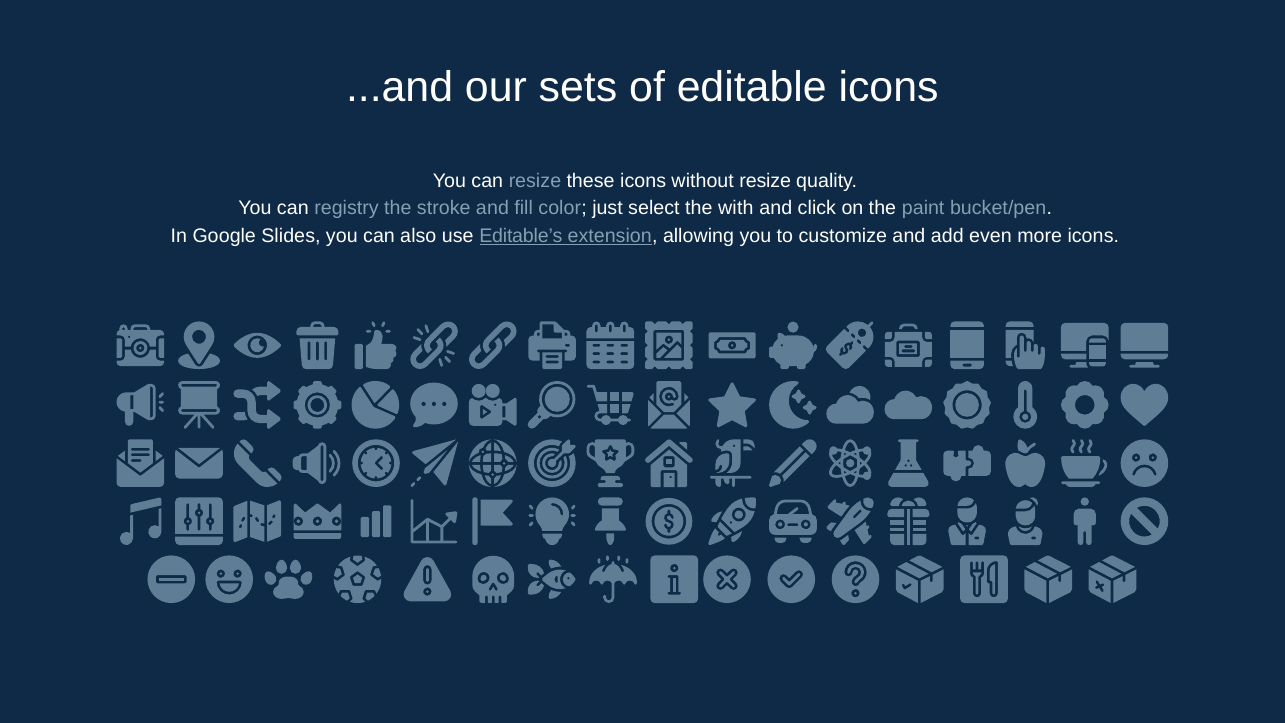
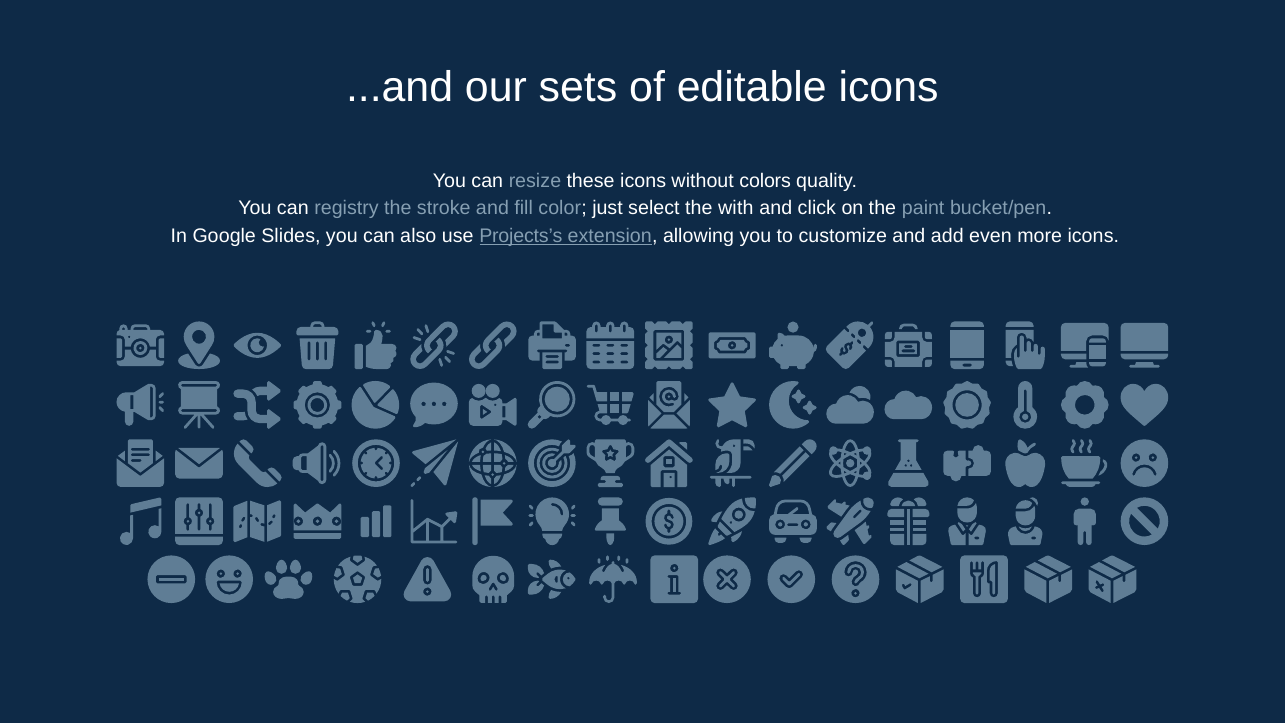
without resize: resize -> colors
Editable’s: Editable’s -> Projects’s
